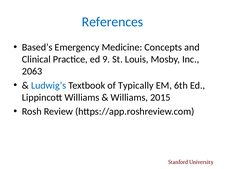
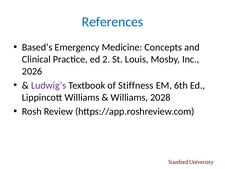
9: 9 -> 2
2063: 2063 -> 2026
Ludwig’s colour: blue -> purple
Typically: Typically -> Stiffness
2015: 2015 -> 2028
